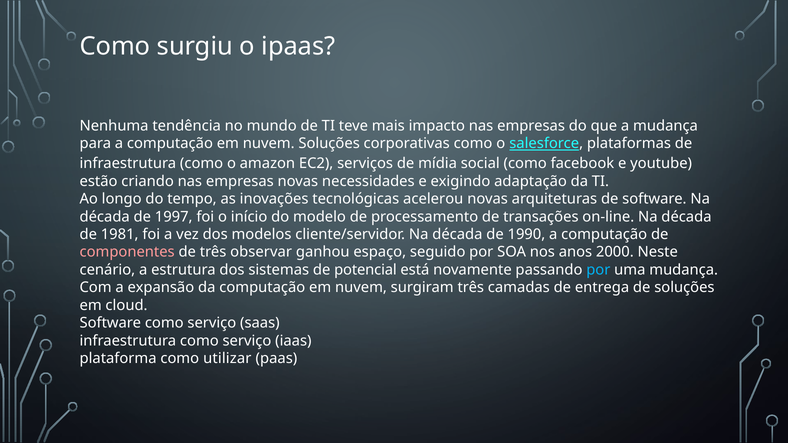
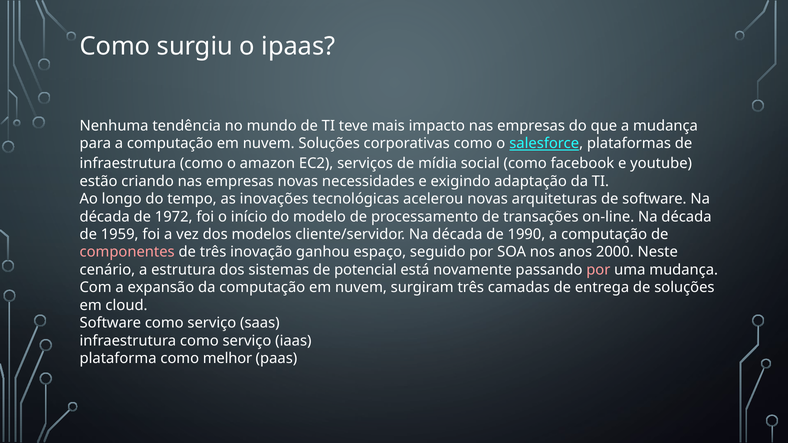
1997: 1997 -> 1972
1981: 1981 -> 1959
observar: observar -> inovação
por at (598, 270) colour: light blue -> pink
utilizar: utilizar -> melhor
